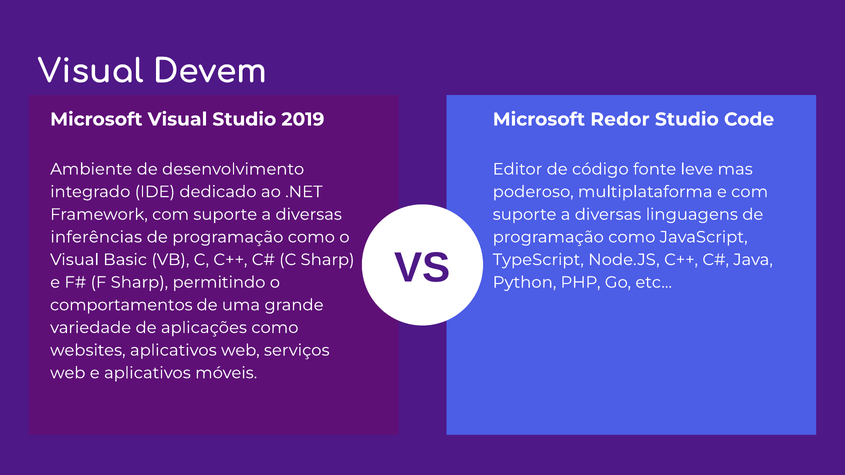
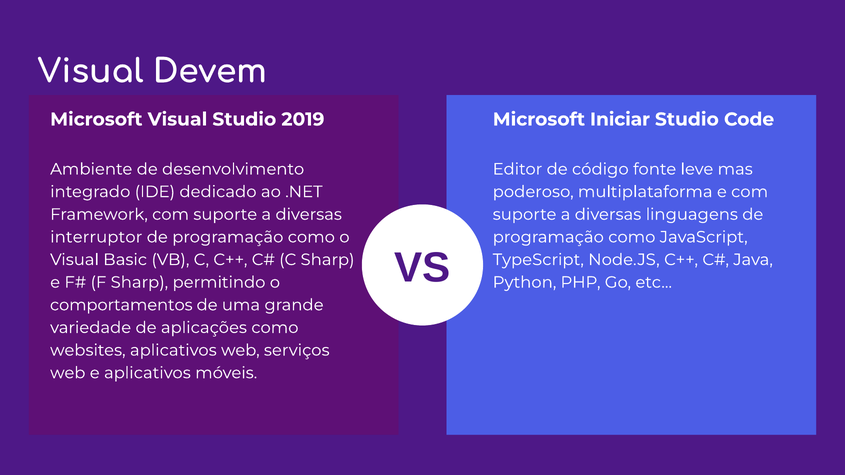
Redor: Redor -> Iniciar
inferências: inferências -> interruptor
